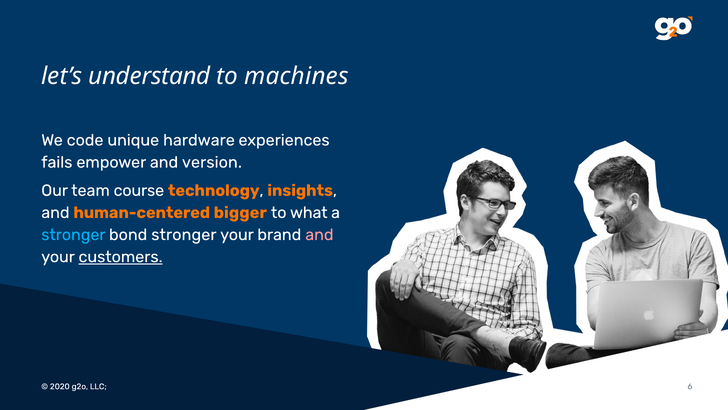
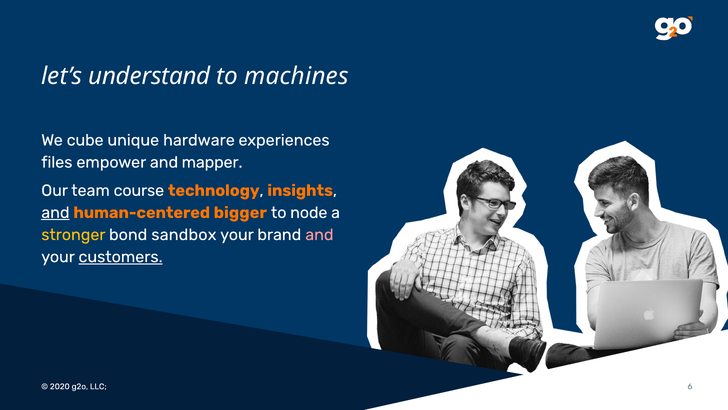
code: code -> cube
fails: fails -> files
version: version -> mapper
and at (55, 212) underline: none -> present
what: what -> node
stronger at (73, 234) colour: light blue -> yellow
bond stronger: stronger -> sandbox
